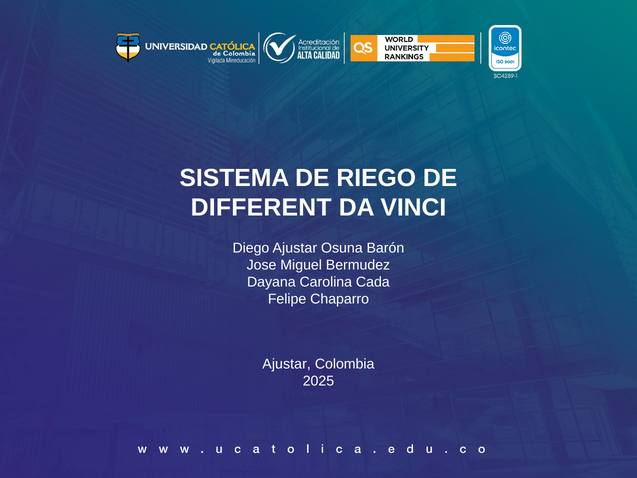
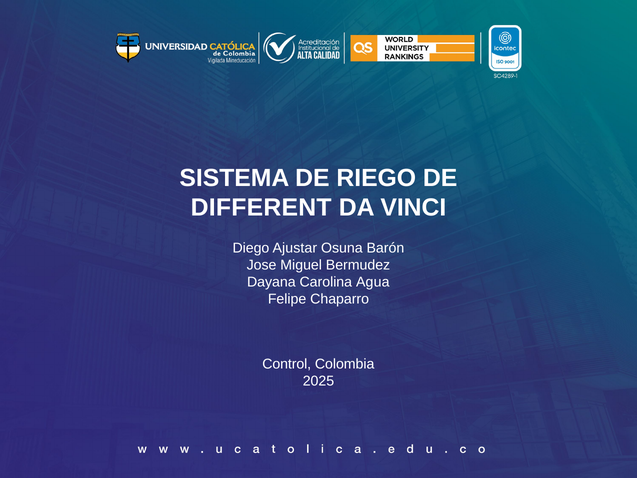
Cada: Cada -> Agua
Ajustar at (287, 364): Ajustar -> Control
